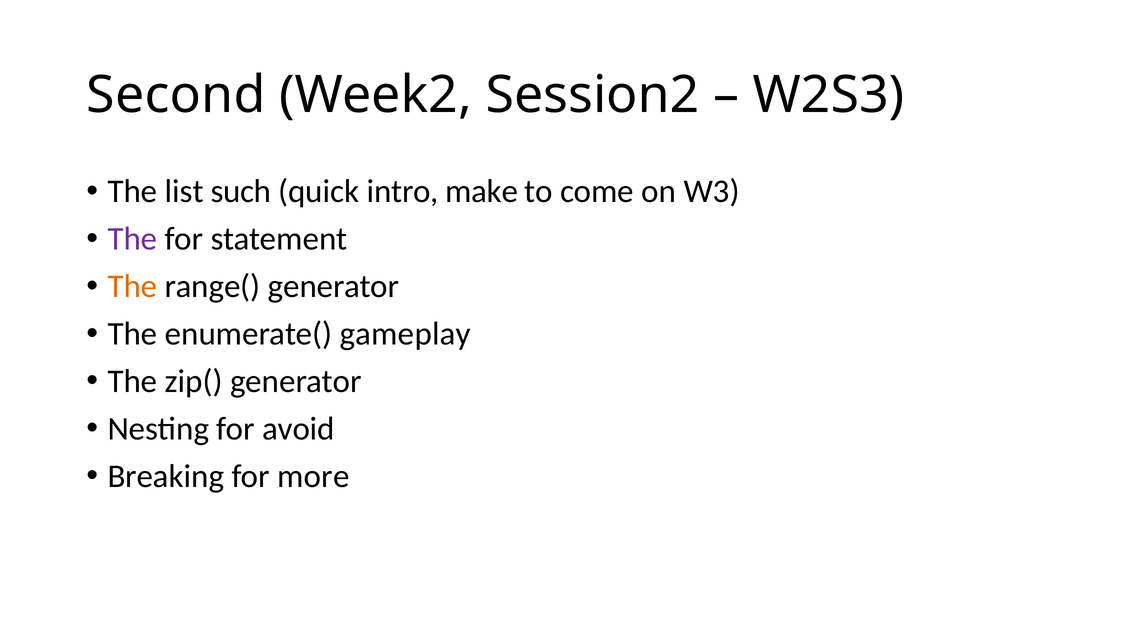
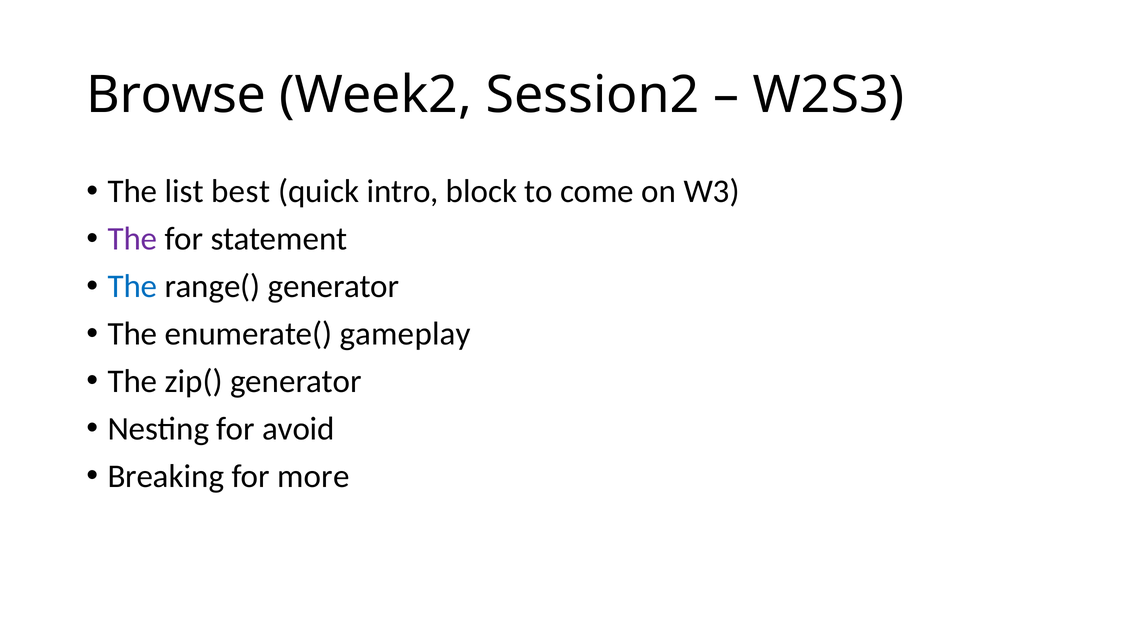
Second: Second -> Browse
such: such -> best
make: make -> block
The at (133, 287) colour: orange -> blue
